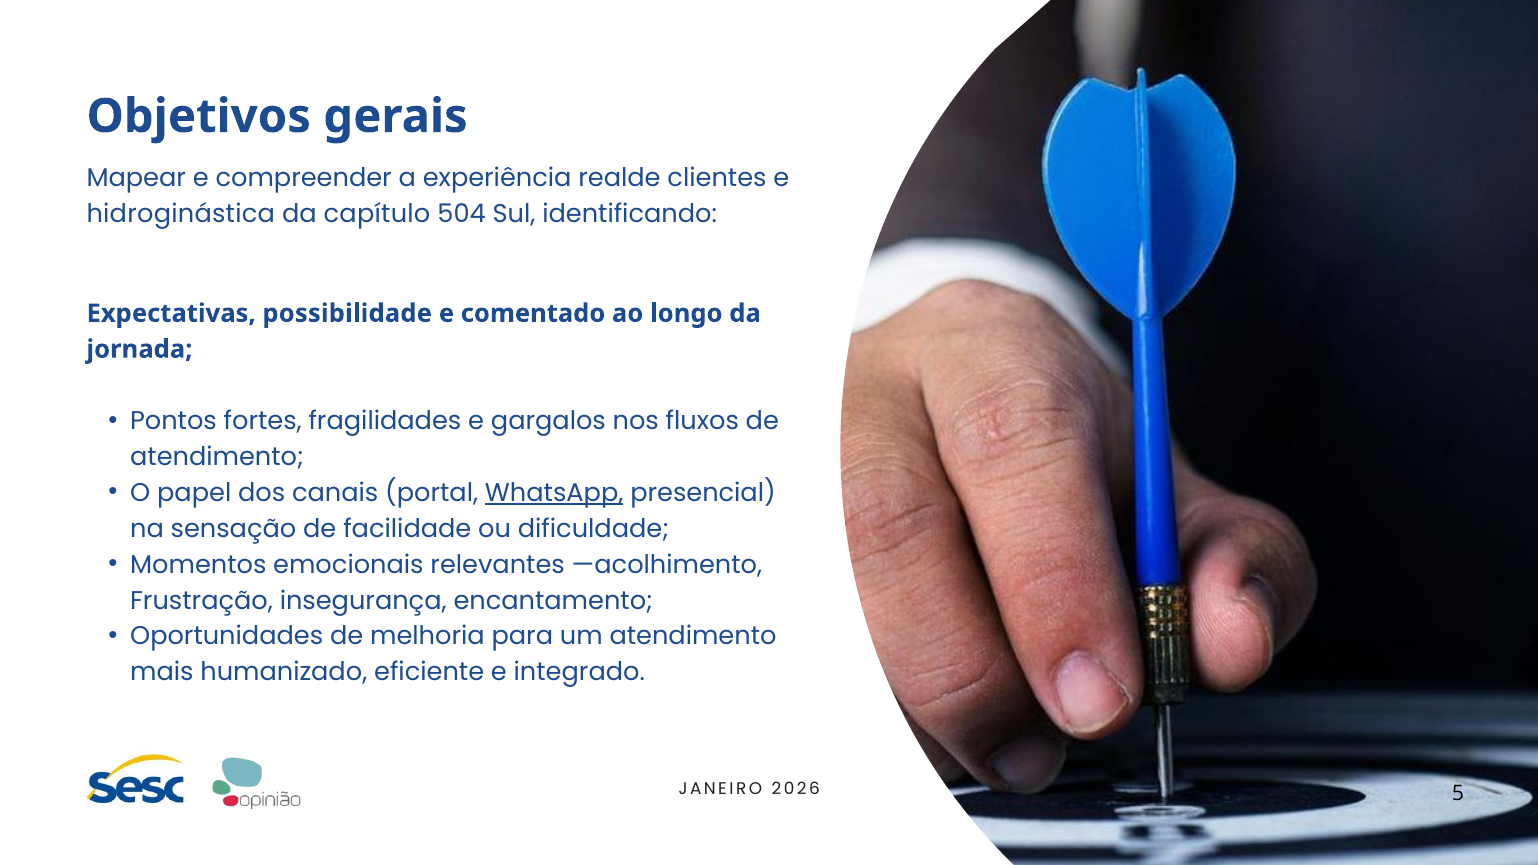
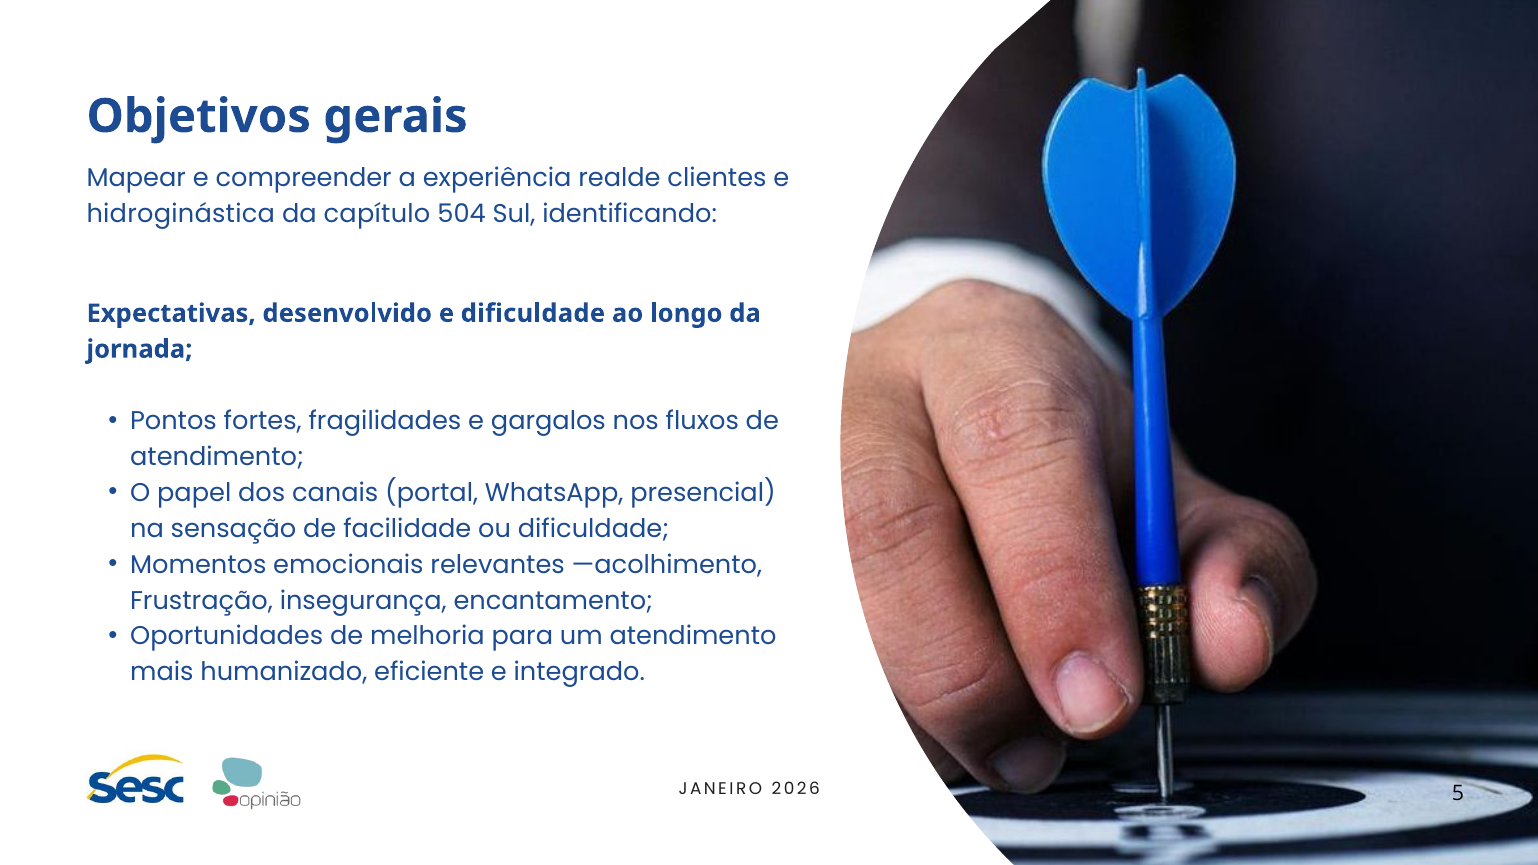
possibilidade: possibilidade -> desenvolvido
e comentado: comentado -> dificuldade
WhatsApp underline: present -> none
